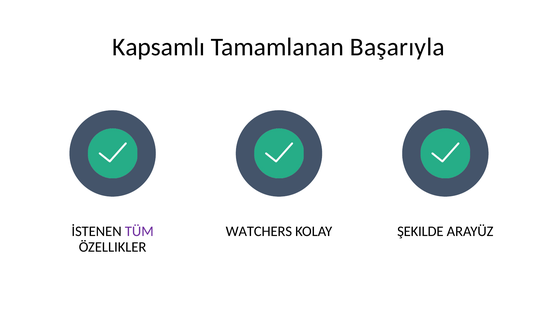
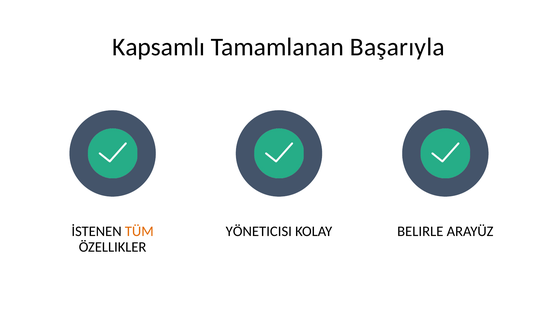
TÜM colour: purple -> orange
WATCHERS: WATCHERS -> YÖNETICISI
ŞEKILDE: ŞEKILDE -> BELIRLE
